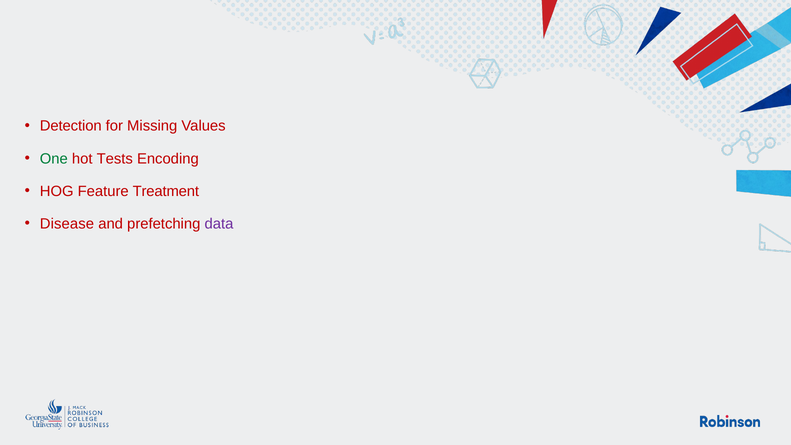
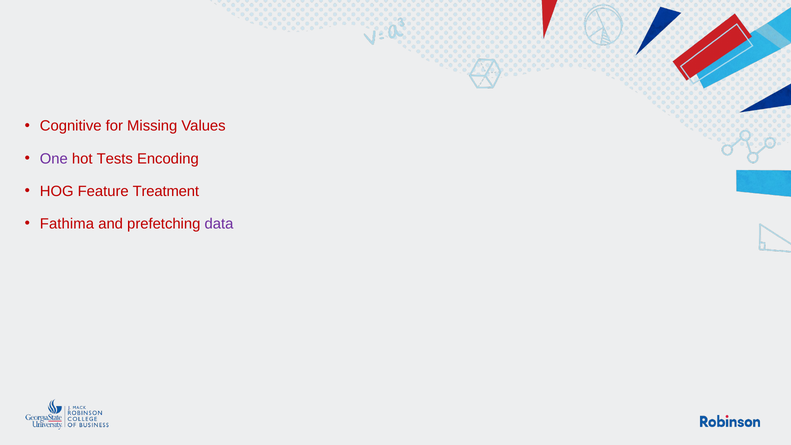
Detection: Detection -> Cognitive
One colour: green -> purple
Disease: Disease -> Fathima
